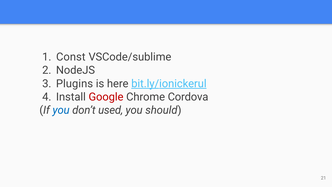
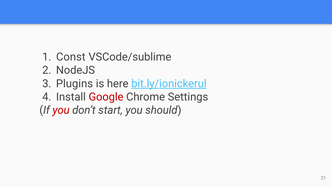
Cordova: Cordova -> Settings
you at (61, 110) colour: blue -> red
used: used -> start
